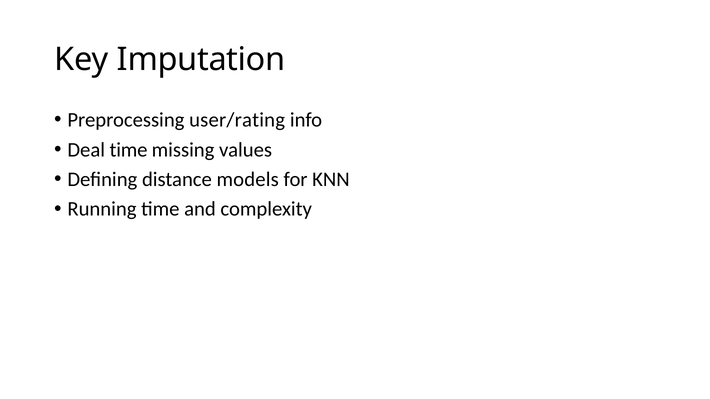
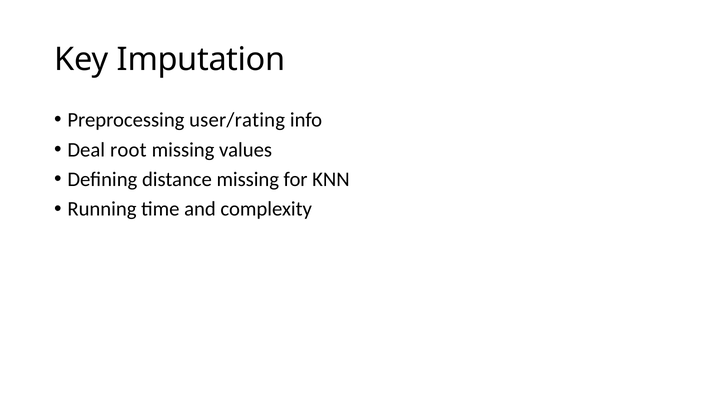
Deal time: time -> root
distance models: models -> missing
